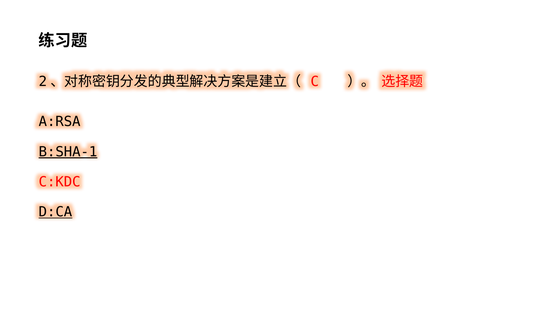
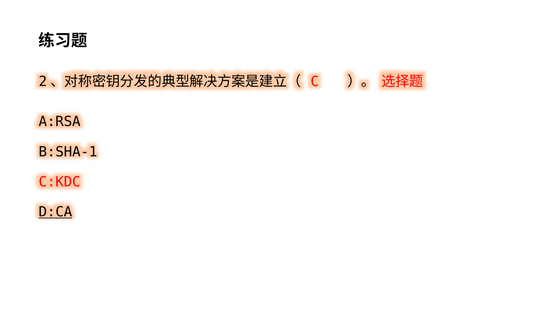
B:SHA-1 underline: present -> none
